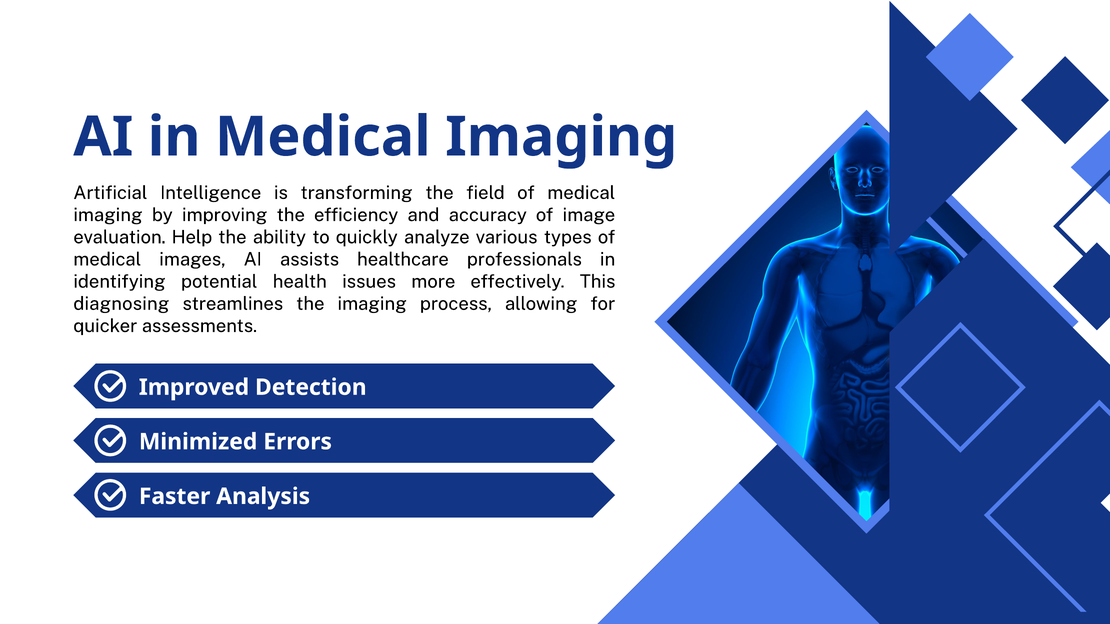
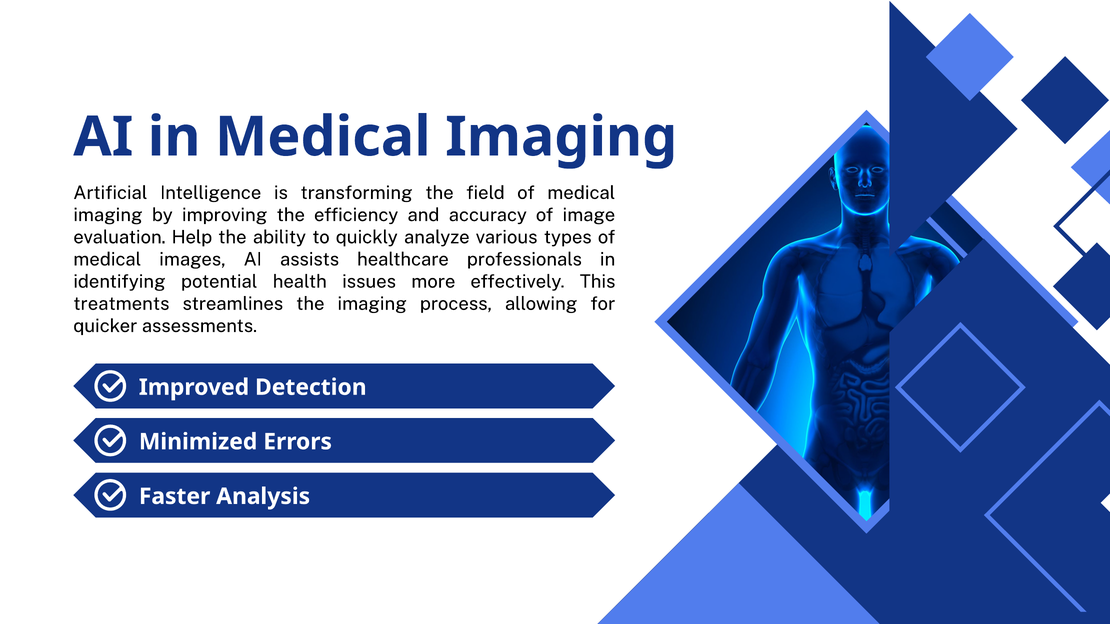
diagnosing: diagnosing -> treatments
